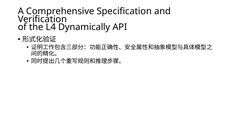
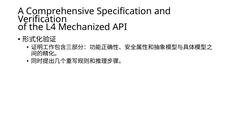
Dynamically: Dynamically -> Mechanized
